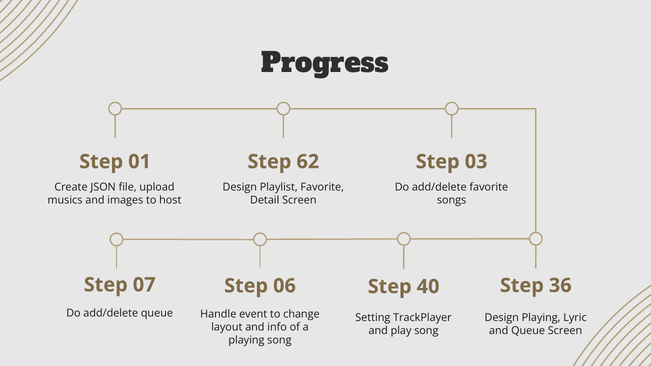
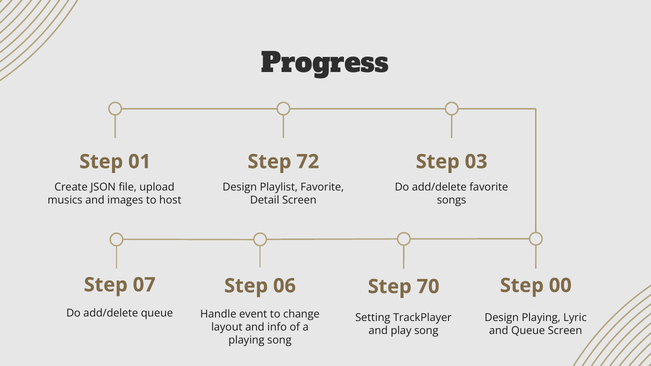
62: 62 -> 72
36: 36 -> 00
40: 40 -> 70
